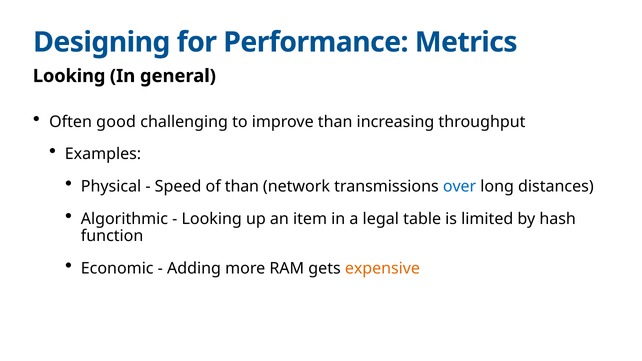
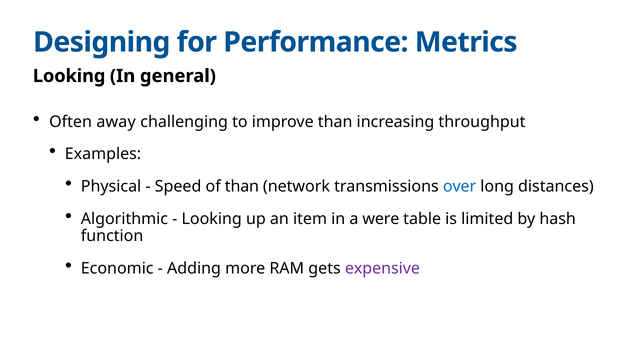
good: good -> away
legal: legal -> were
expensive colour: orange -> purple
